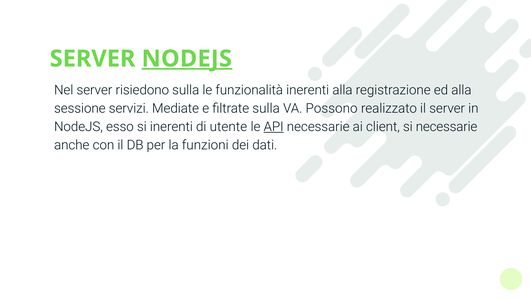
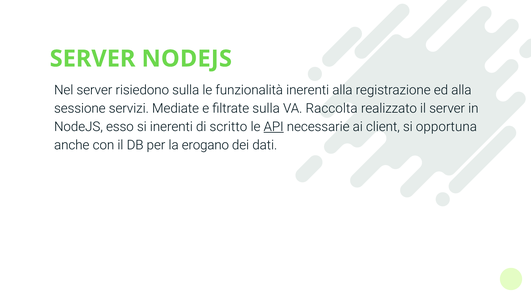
NODEJS at (187, 59) underline: present -> none
Possono: Possono -> Raccolta
utente: utente -> scritto
si necessarie: necessarie -> opportuna
funzioni: funzioni -> erogano
